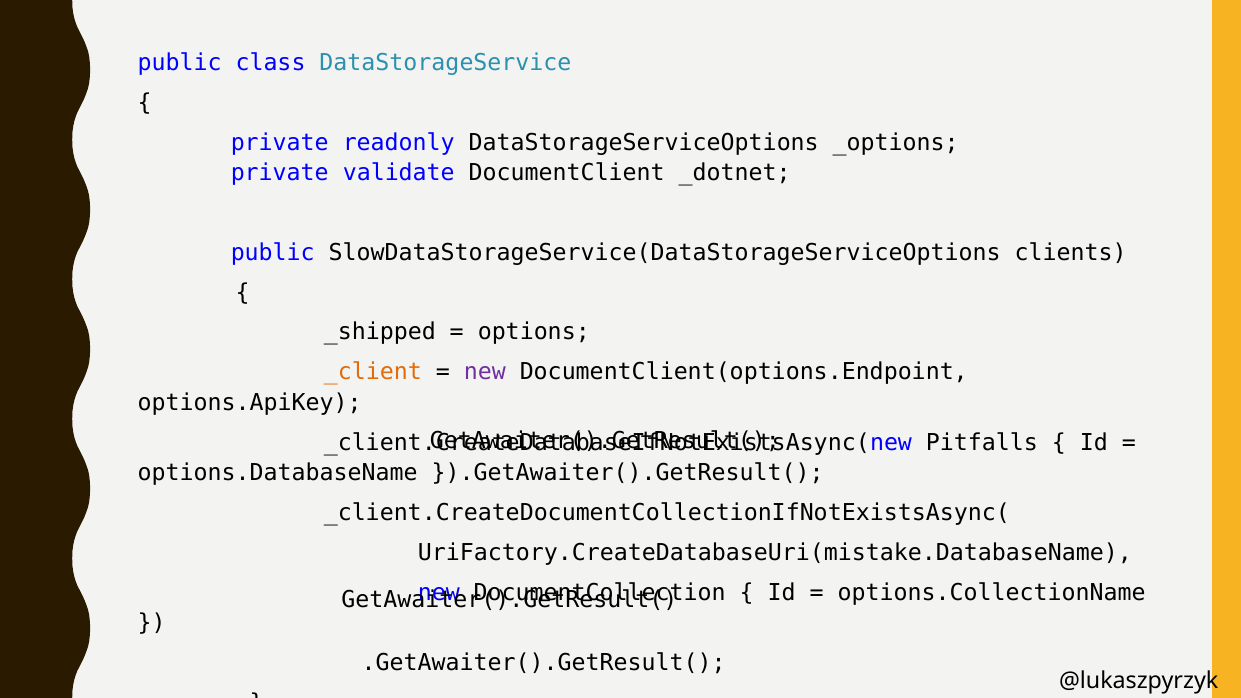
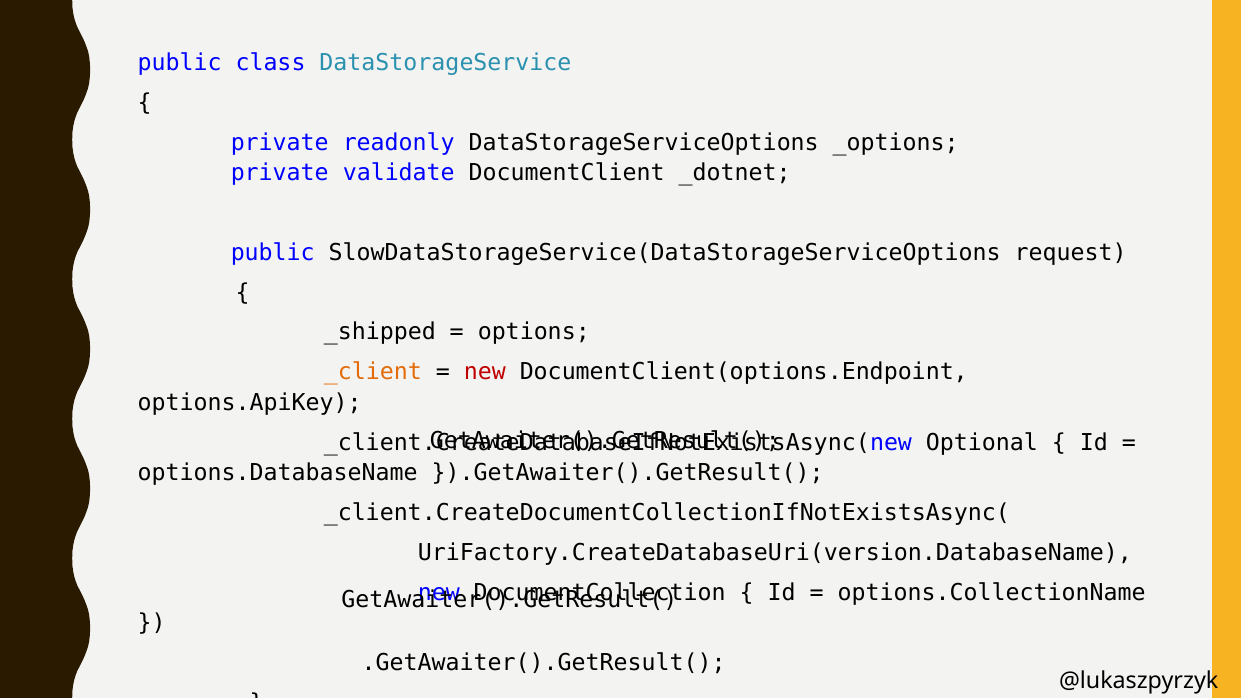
clients: clients -> request
new at (485, 372) colour: purple -> red
Pitfalls: Pitfalls -> Optional
UriFactory.CreateDatabaseUri(mistake.DatabaseName: UriFactory.CreateDatabaseUri(mistake.DatabaseName -> UriFactory.CreateDatabaseUri(version.DatabaseName
